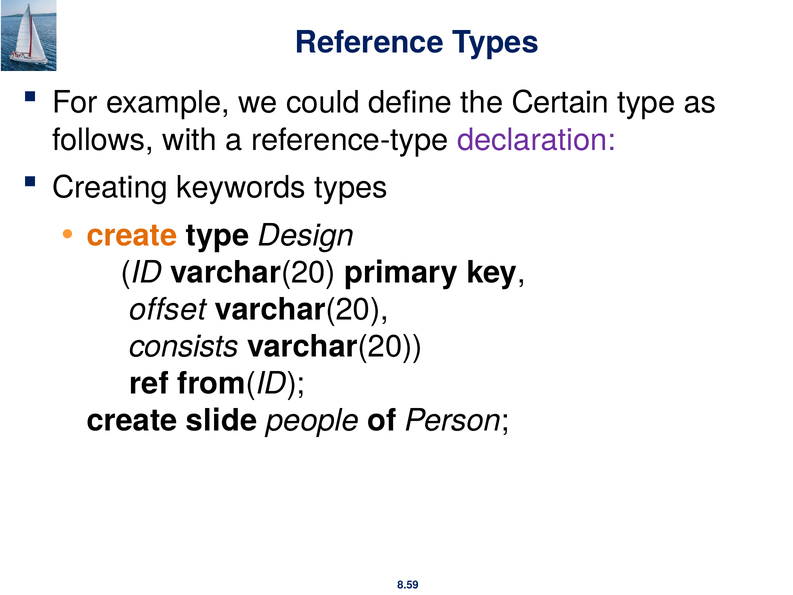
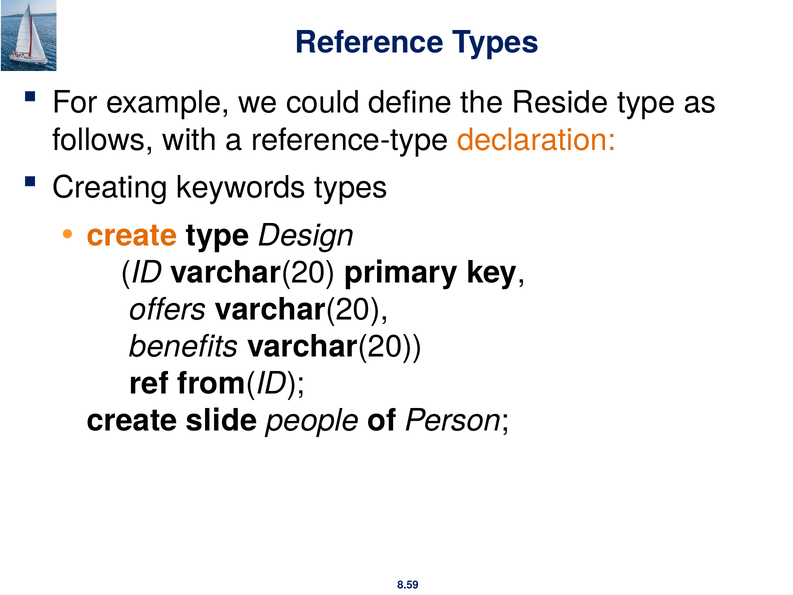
Certain: Certain -> Reside
declaration colour: purple -> orange
offset: offset -> offers
consists: consists -> benefits
